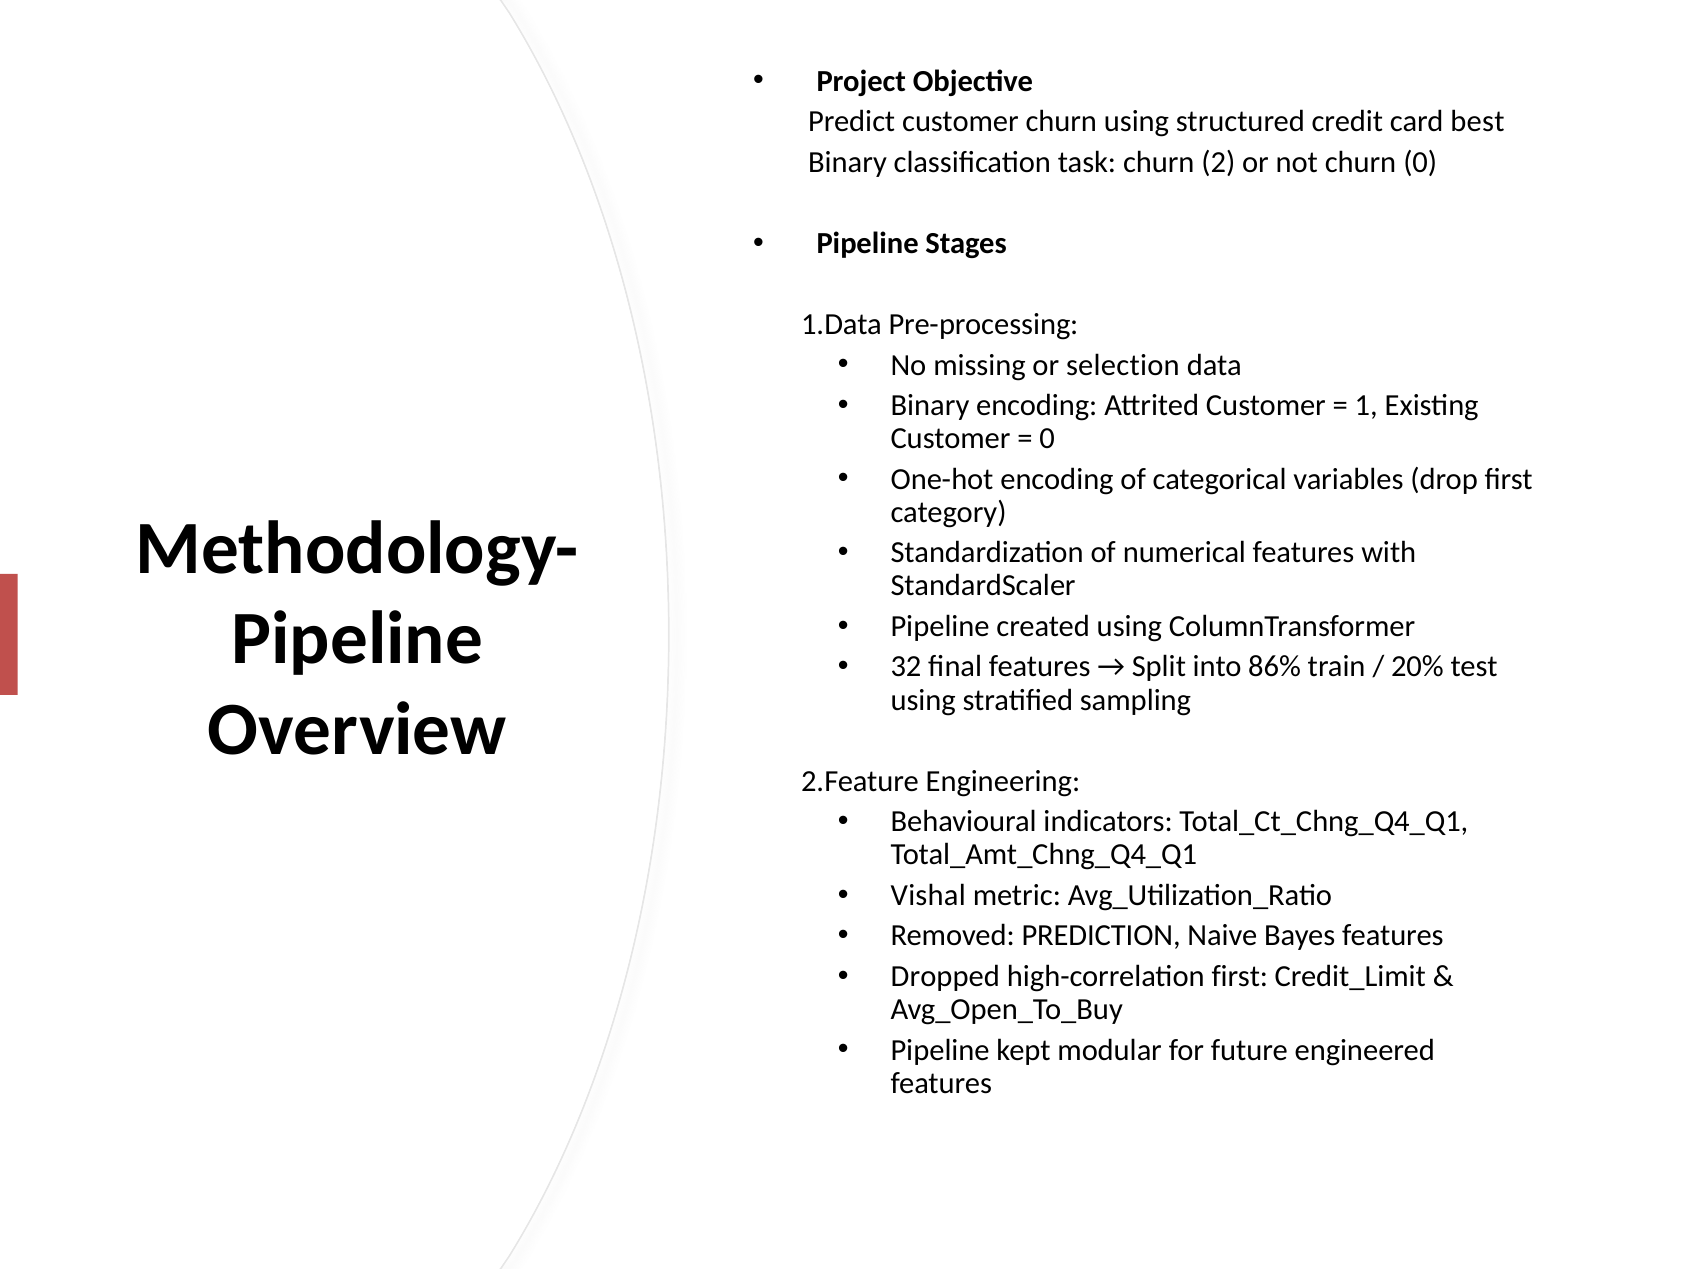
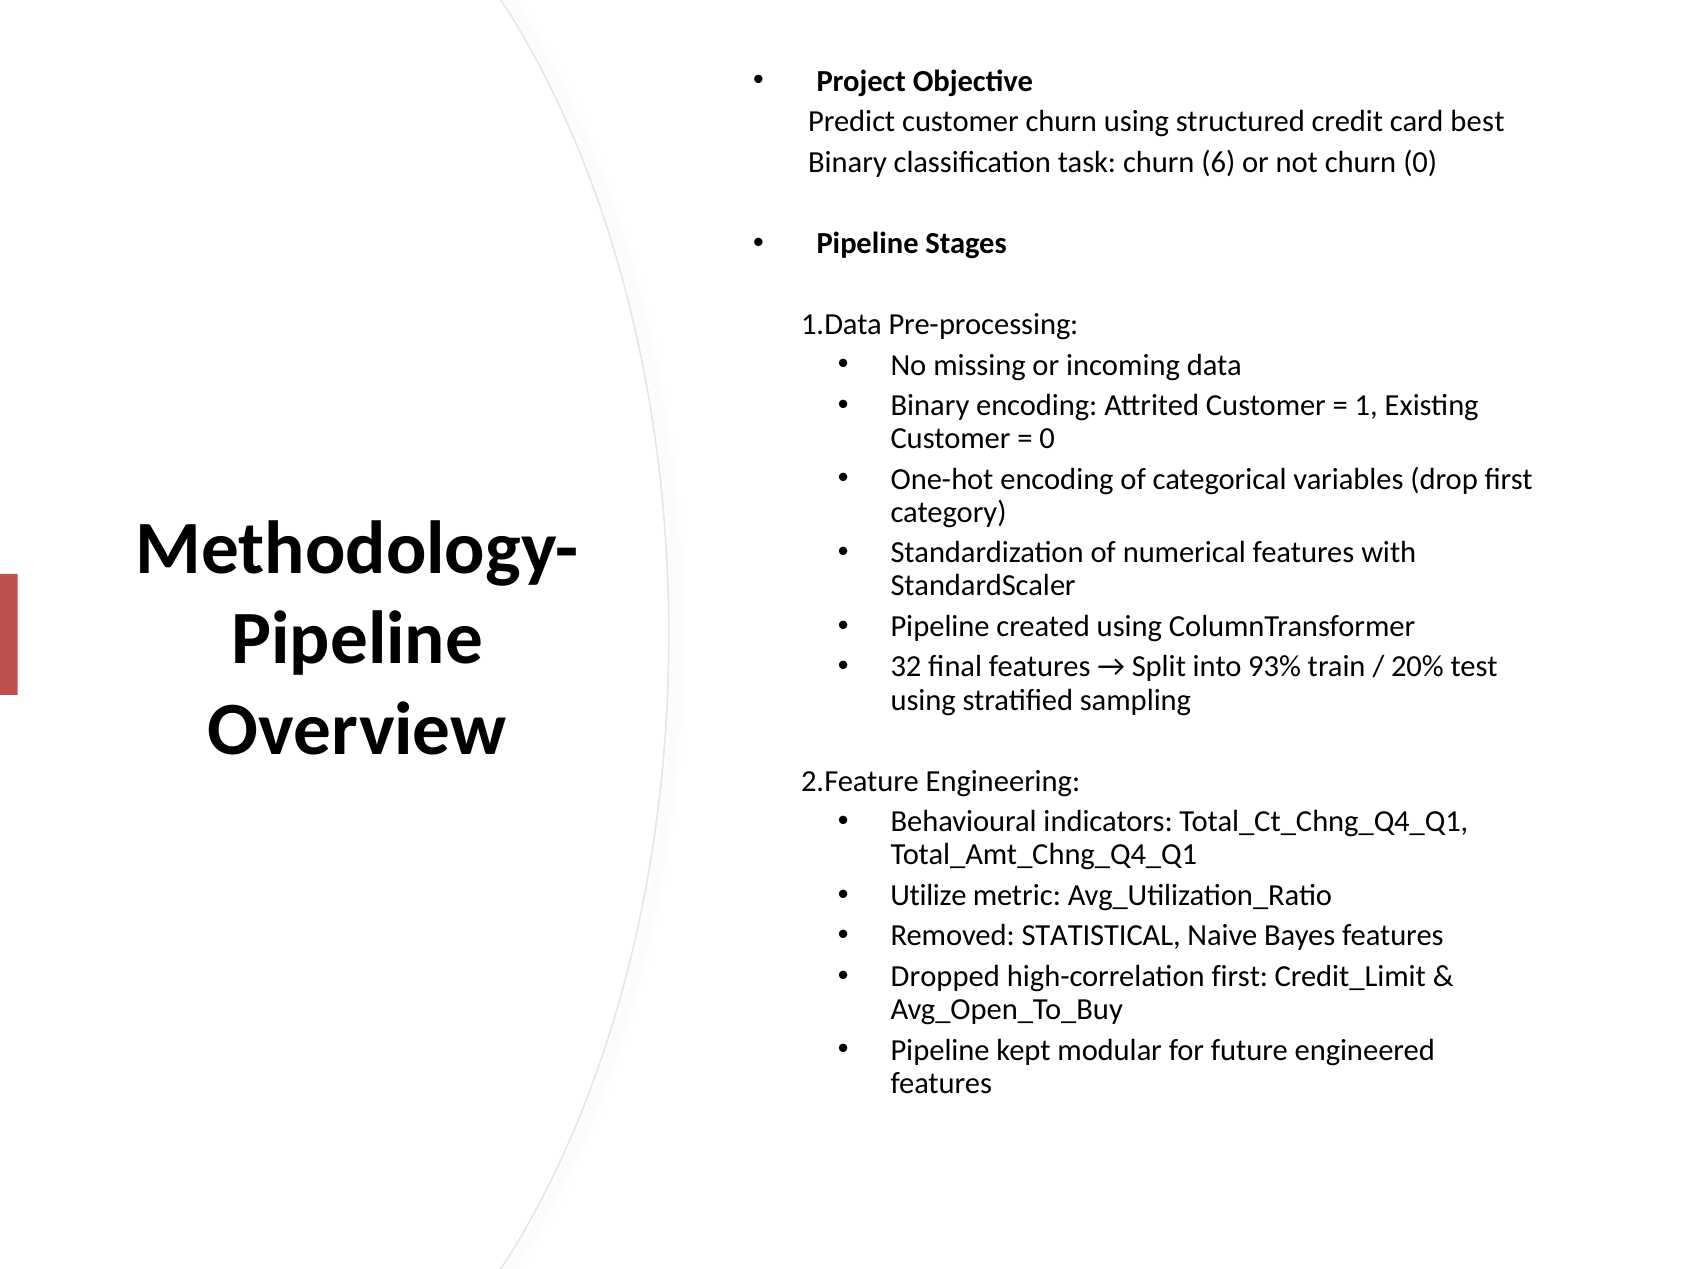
2: 2 -> 6
selection: selection -> incoming
86%: 86% -> 93%
Vishal: Vishal -> Utilize
PREDICTION: PREDICTION -> STATISTICAL
